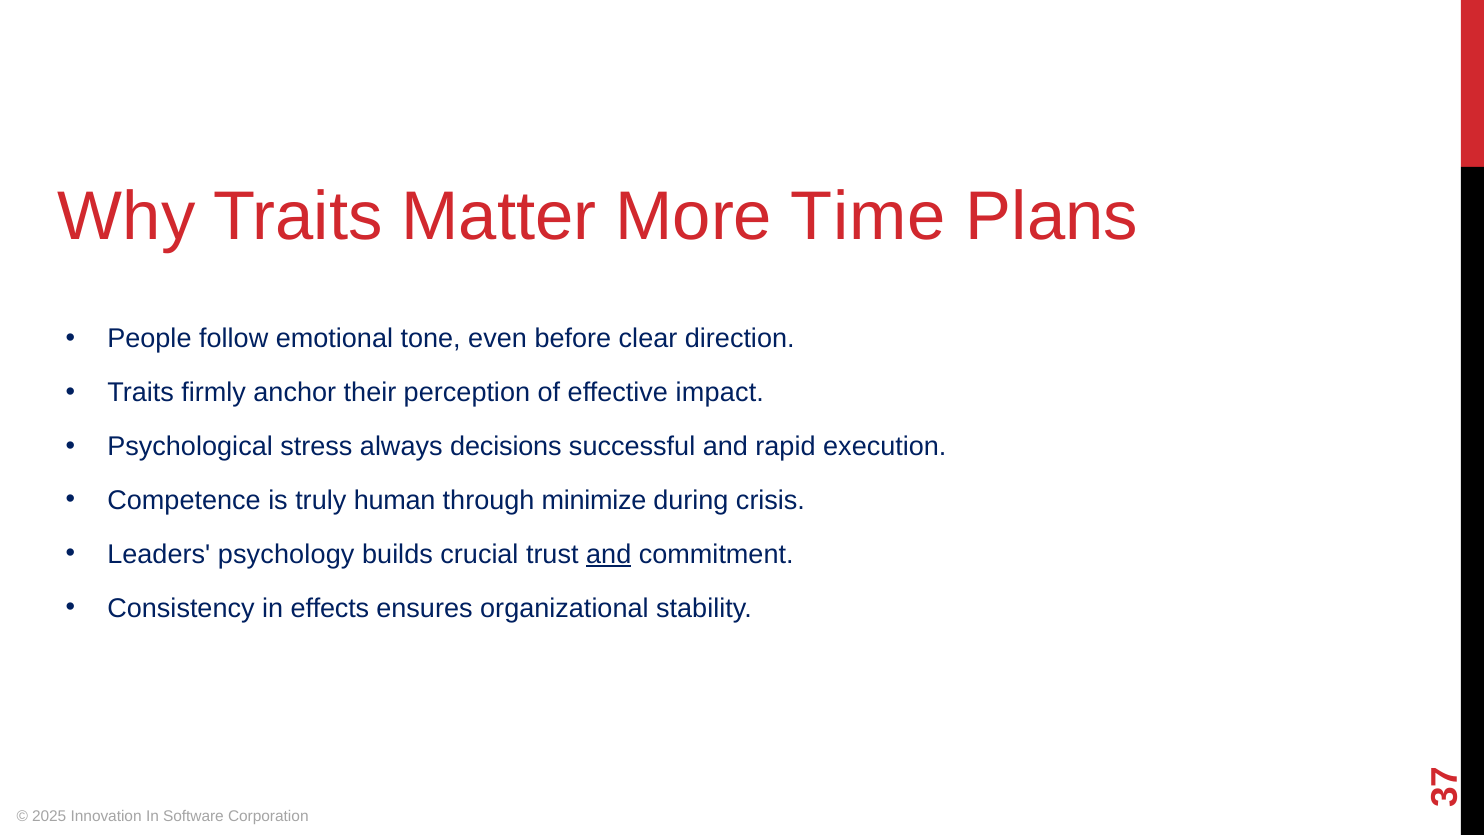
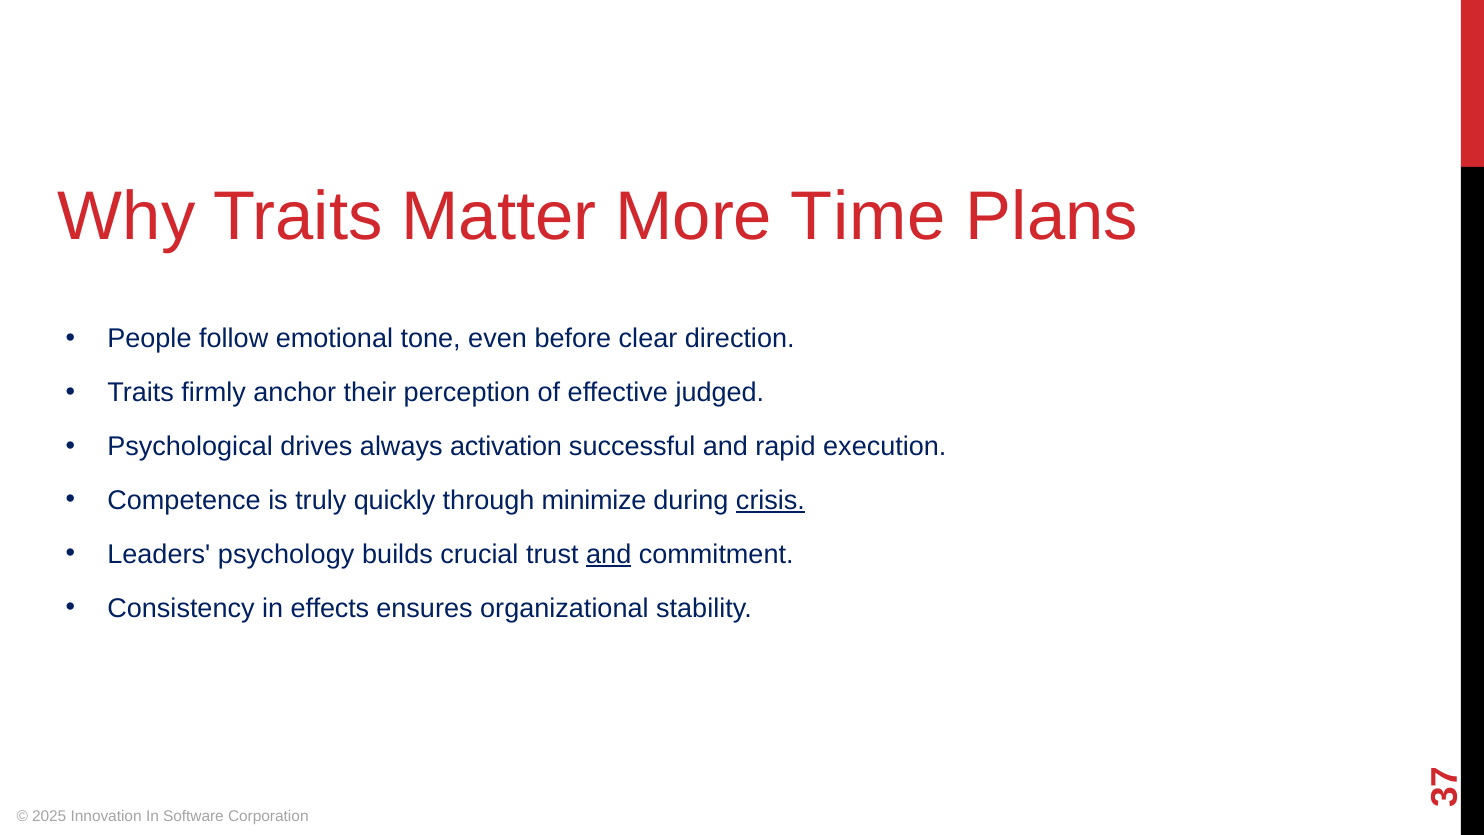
impact: impact -> judged
stress: stress -> drives
decisions: decisions -> activation
human: human -> quickly
crisis underline: none -> present
